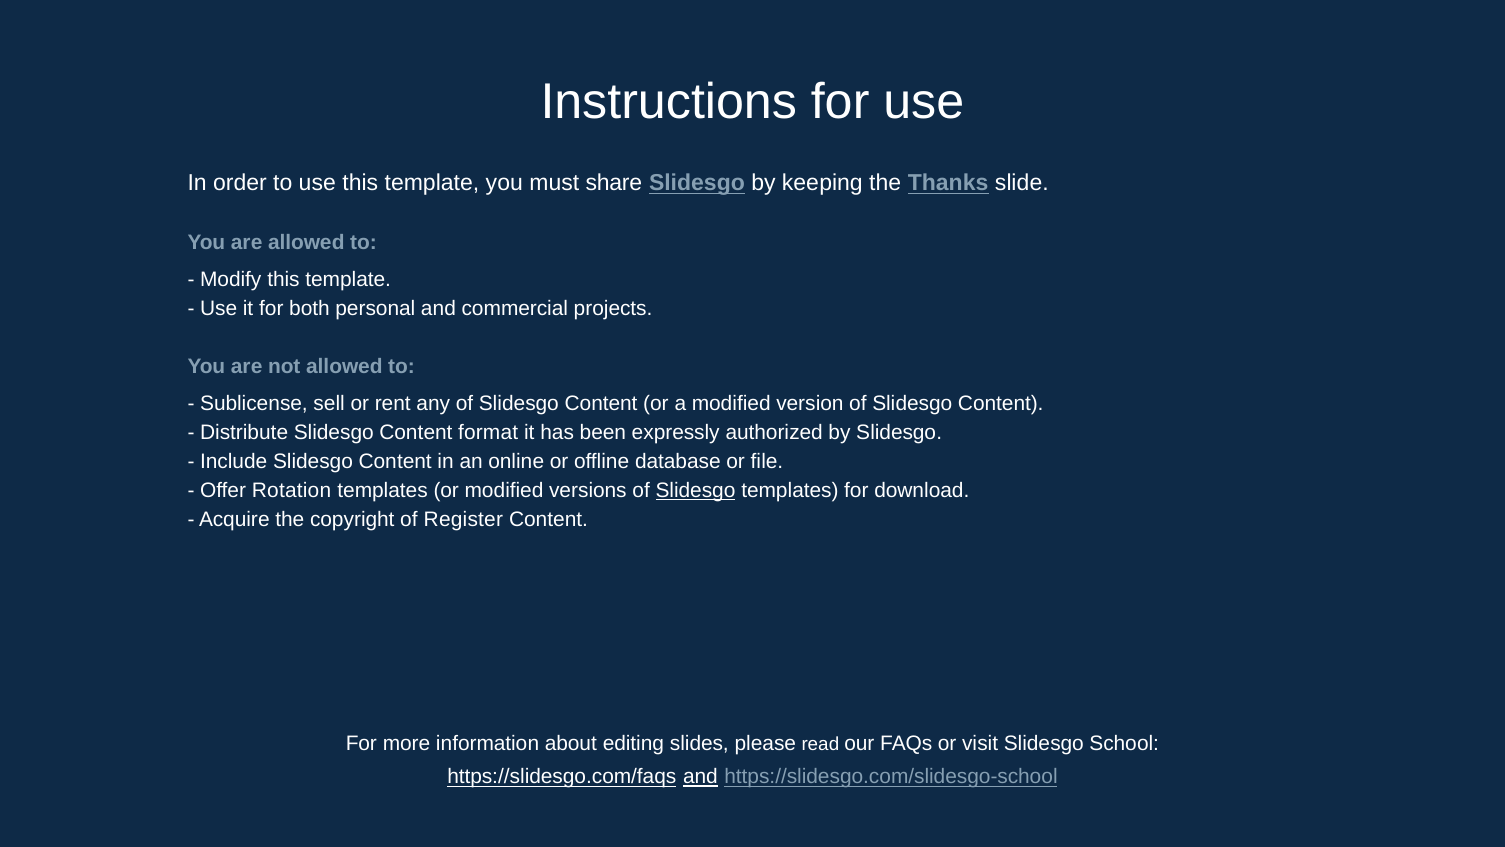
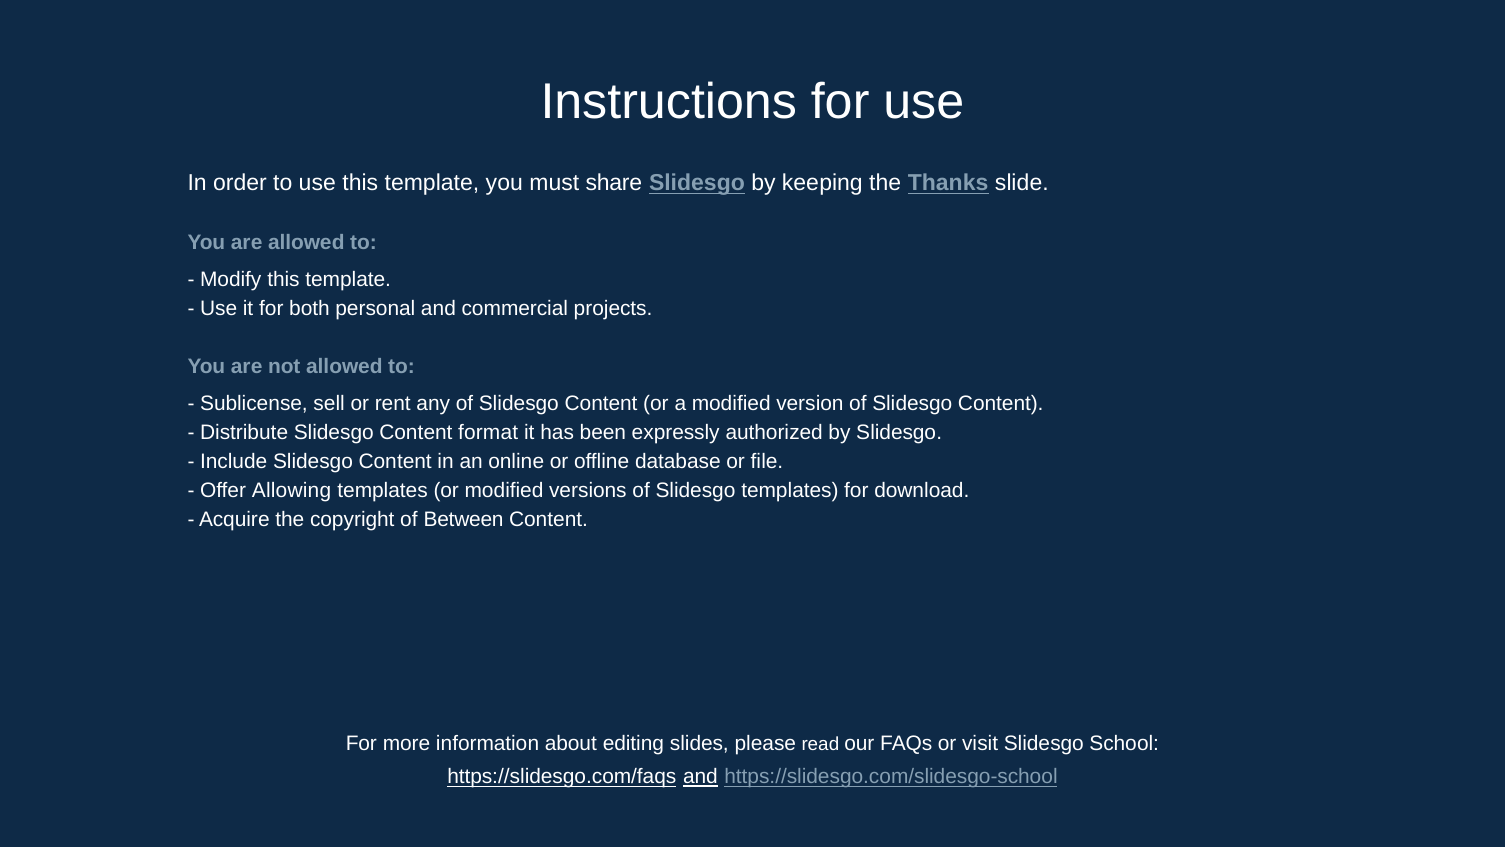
Rotation: Rotation -> Allowing
Slidesgo at (696, 490) underline: present -> none
Register: Register -> Between
